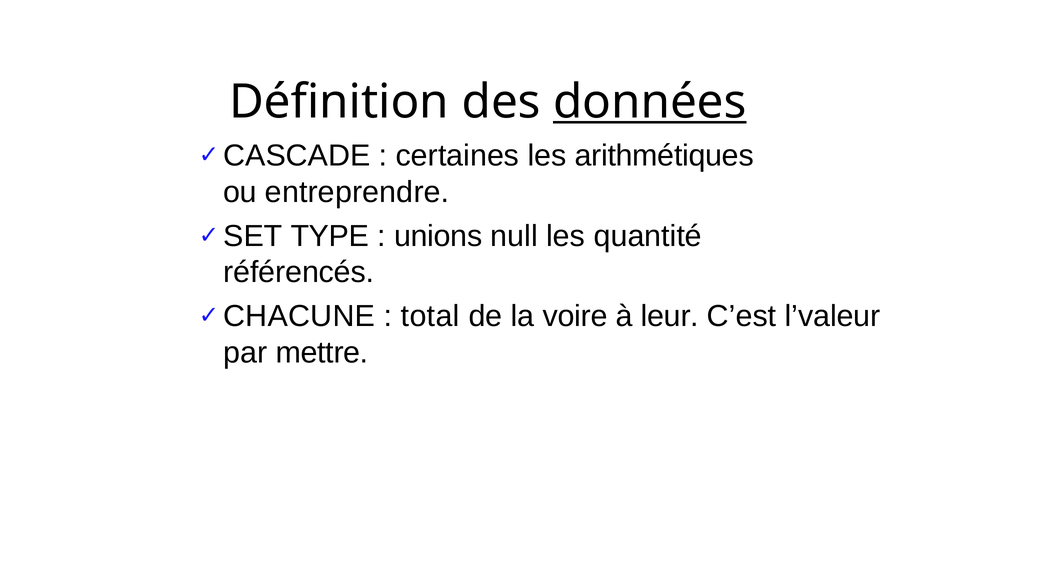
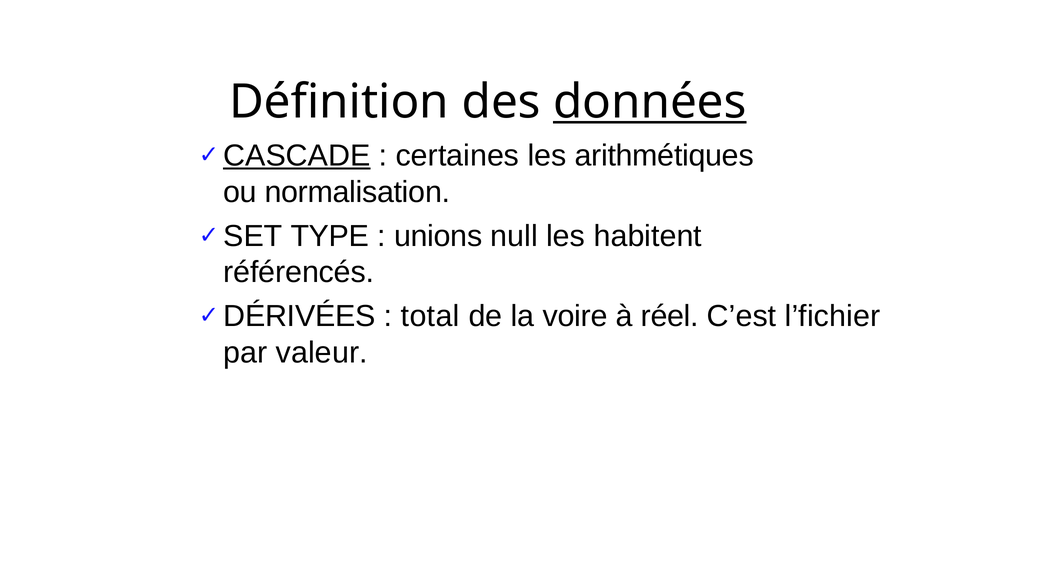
CASCADE underline: none -> present
entreprendre: entreprendre -> normalisation
quantité: quantité -> habitent
CHACUNE: CHACUNE -> DÉRIVÉES
leur: leur -> réel
l’valeur: l’valeur -> l’fichier
mettre: mettre -> valeur
